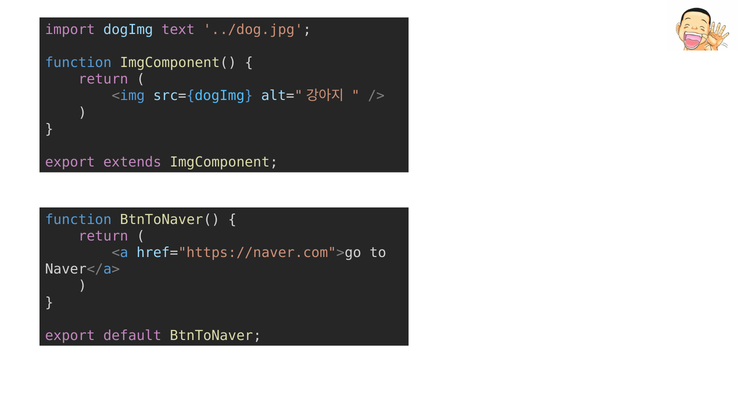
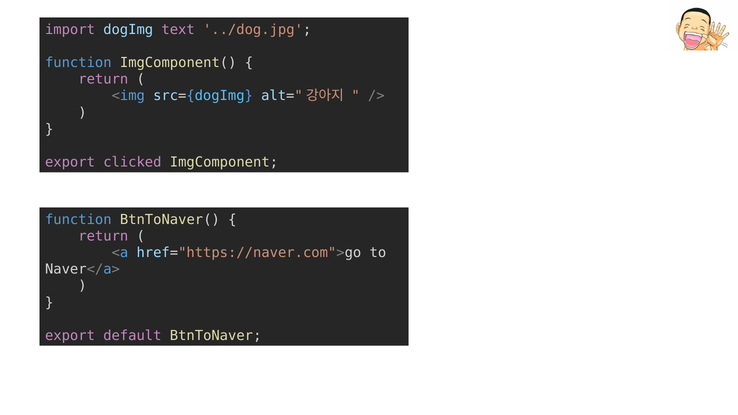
extends: extends -> clicked
